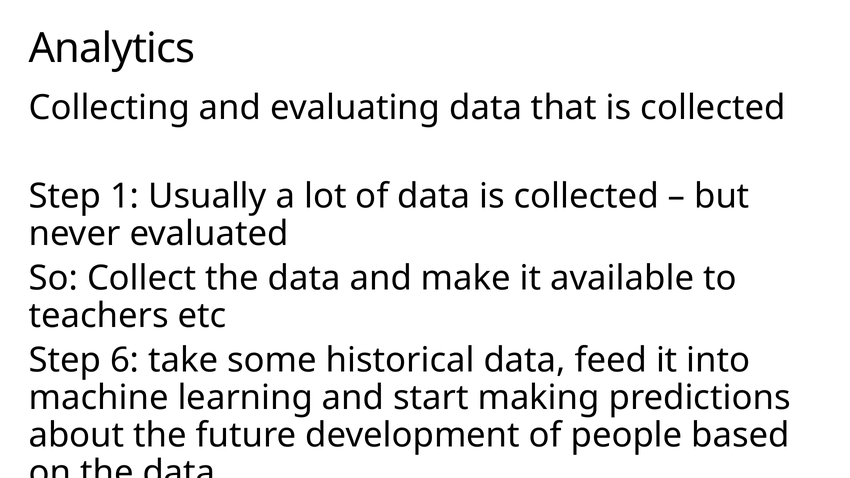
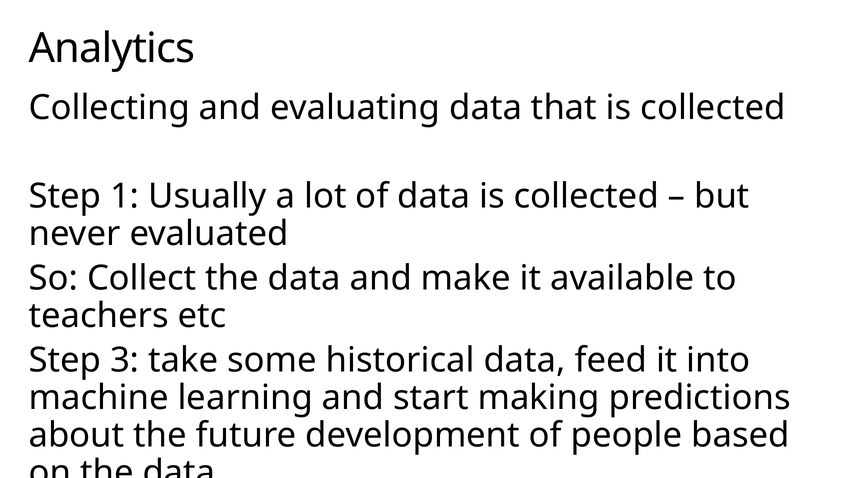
6: 6 -> 3
